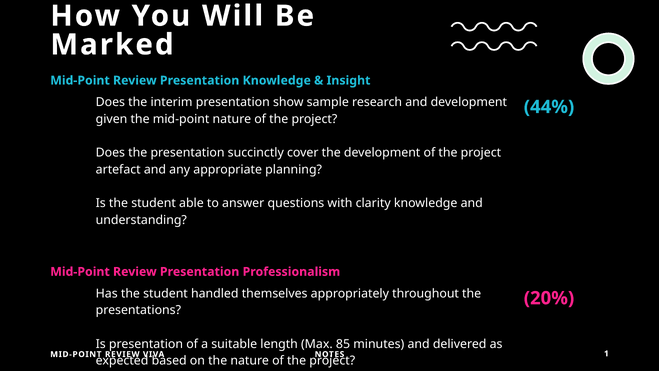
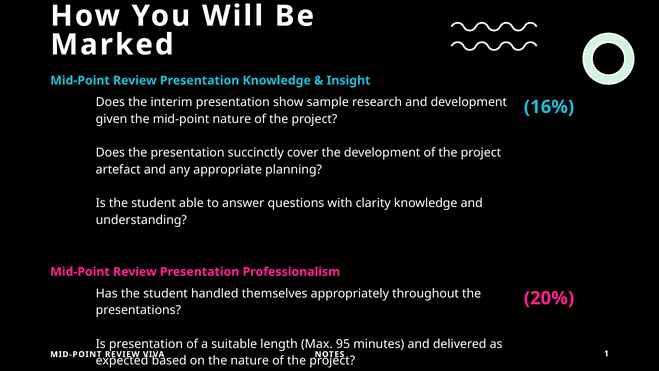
44%: 44% -> 16%
85: 85 -> 95
